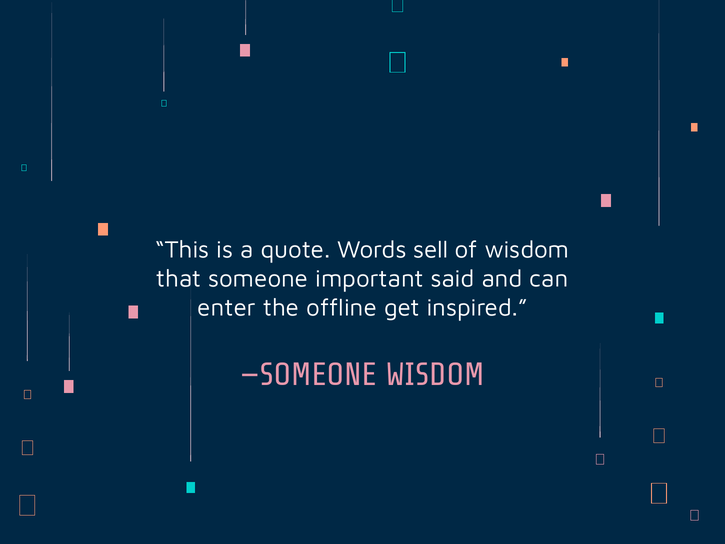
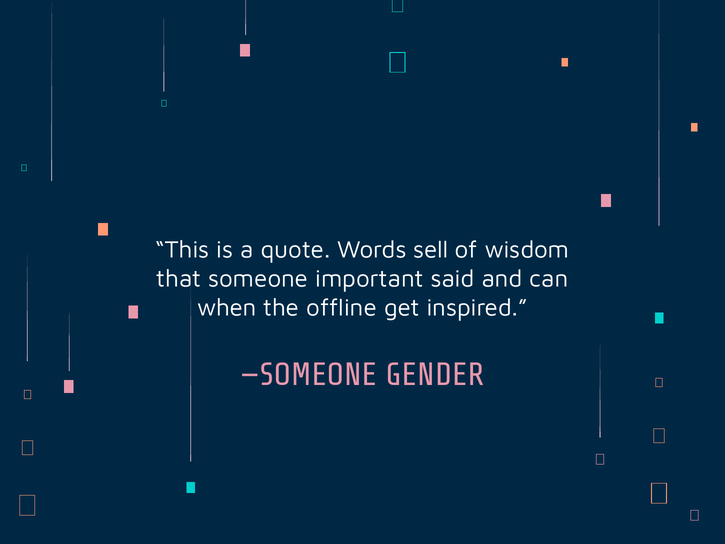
enter: enter -> when
—SOMEONE WISDOM: WISDOM -> GENDER
